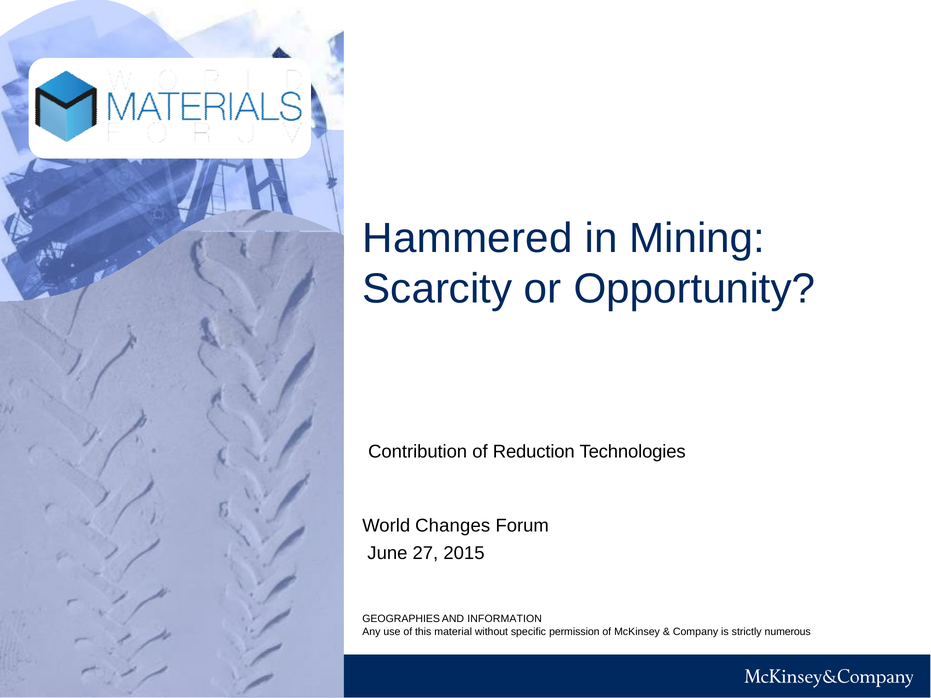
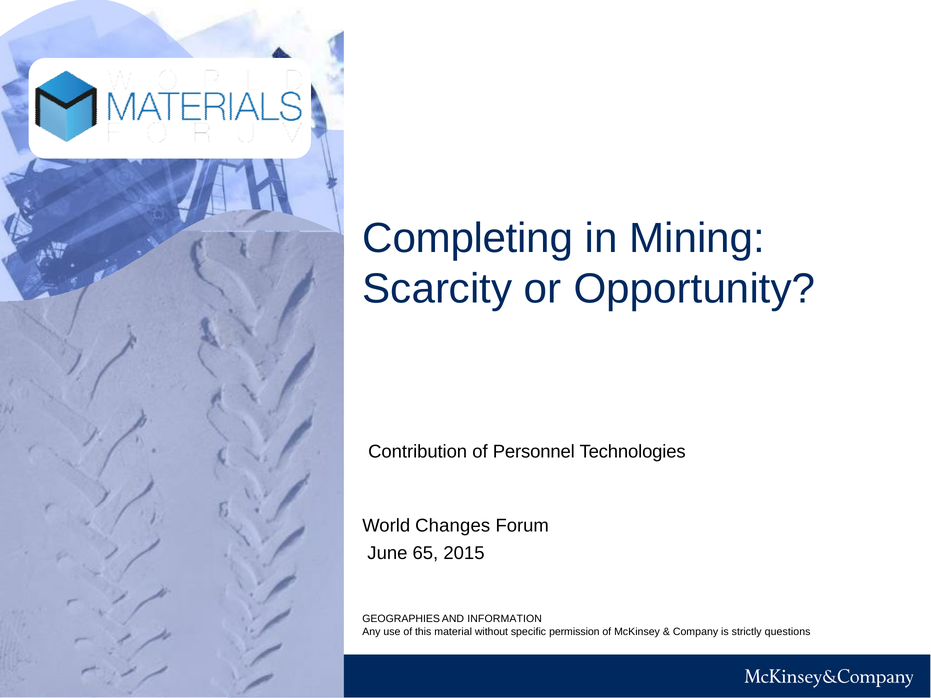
Hammered: Hammered -> Completing
Reduction: Reduction -> Personnel
27: 27 -> 65
numerous: numerous -> questions
